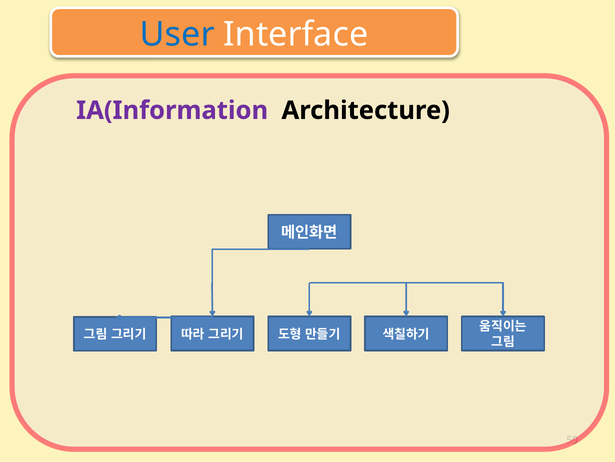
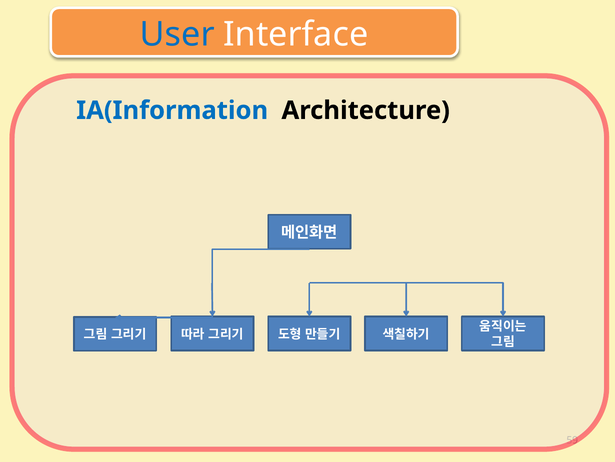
IA(Information colour: purple -> blue
